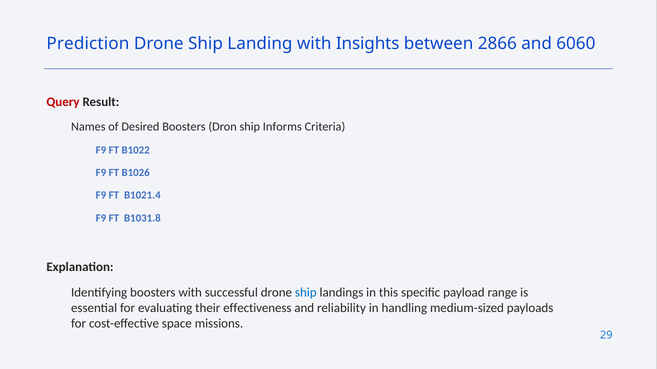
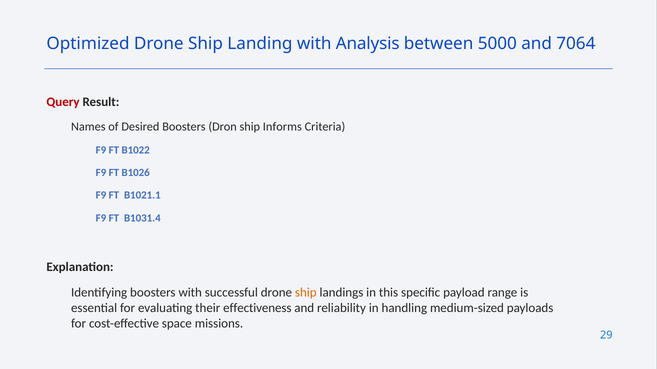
Prediction: Prediction -> Optimized
Insights: Insights -> Analysis
2866: 2866 -> 5000
6060: 6060 -> 7064
B1021.4: B1021.4 -> B1021.1
B1031.8: B1031.8 -> B1031.4
ship at (306, 293) colour: blue -> orange
